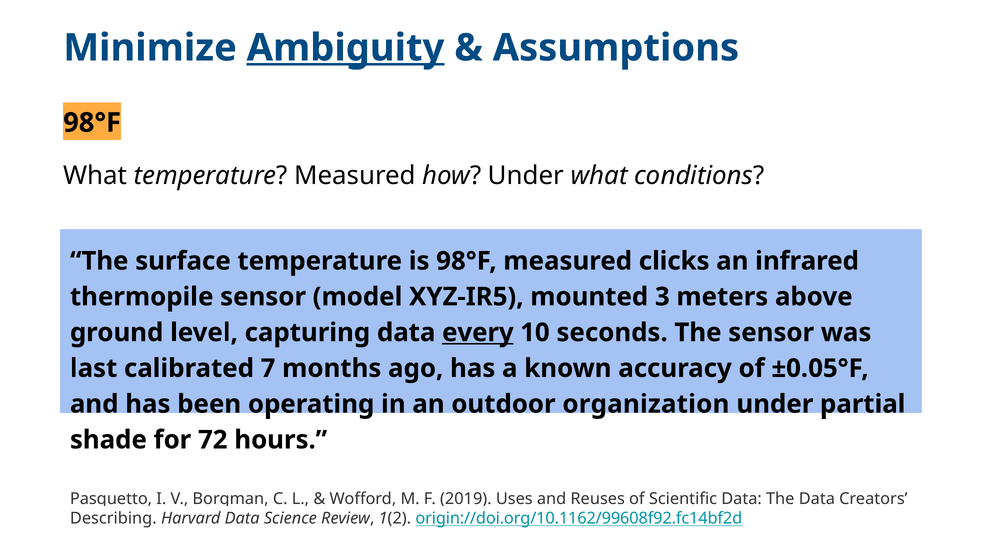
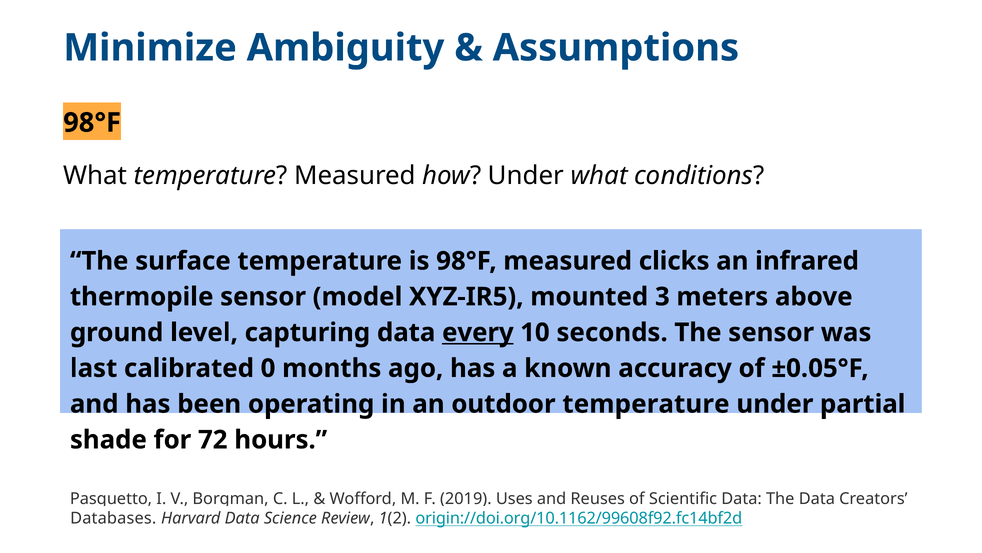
Ambiguity underline: present -> none
7: 7 -> 0
outdoor organization: organization -> temperature
Describing: Describing -> Databases
